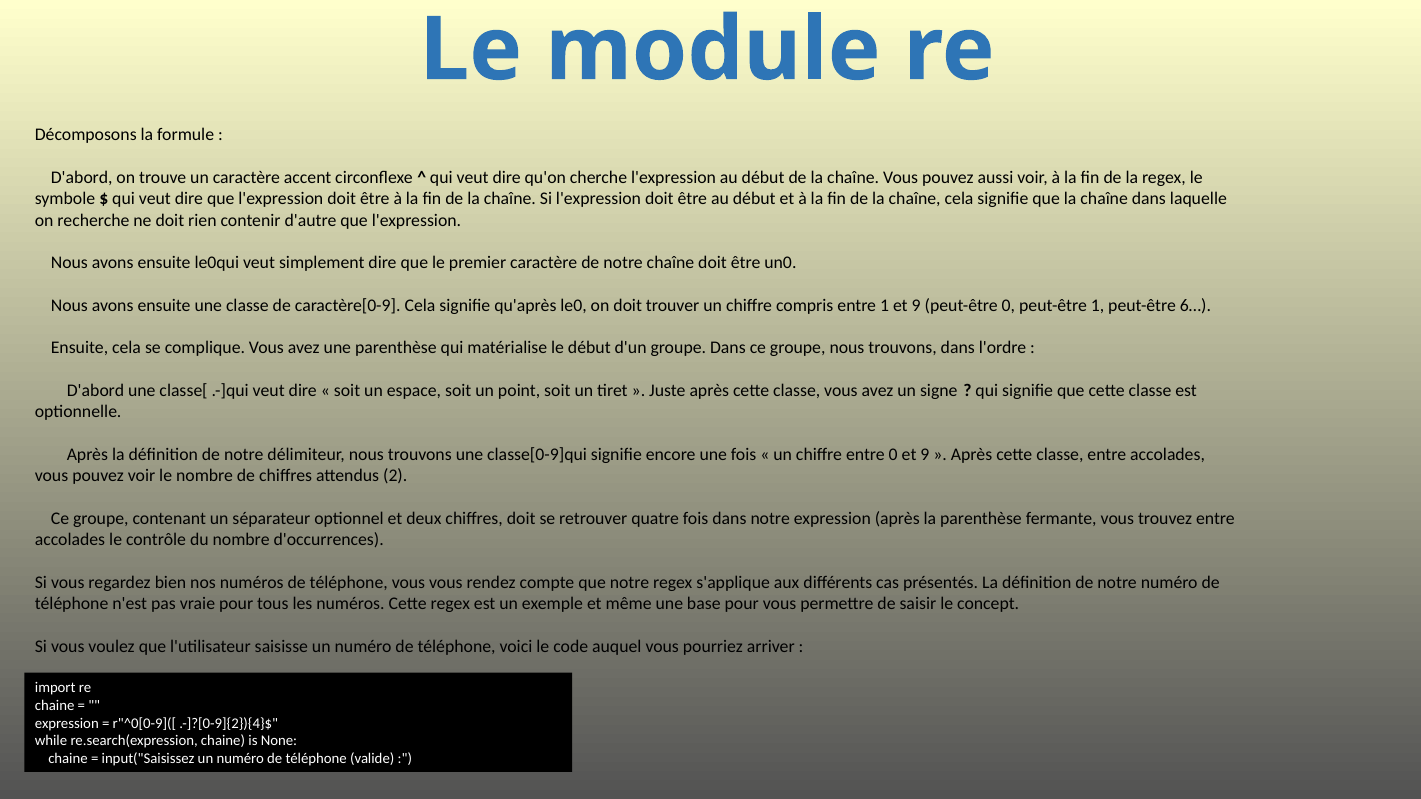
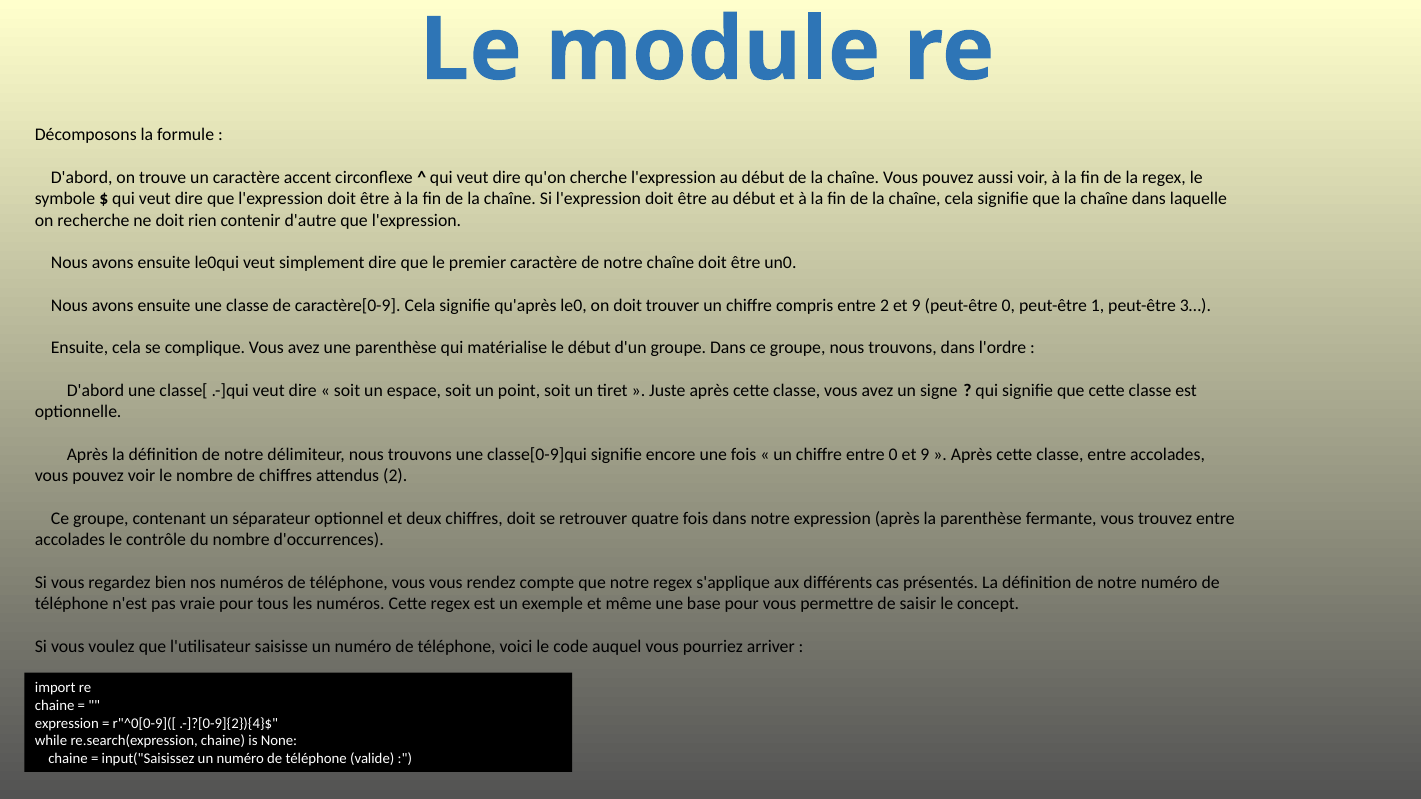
entre 1: 1 -> 2
6…: 6… -> 3…
